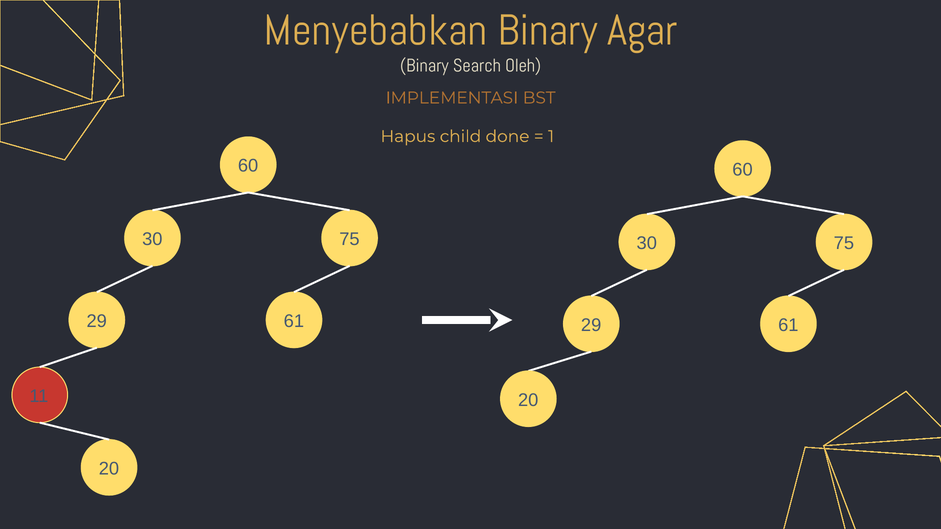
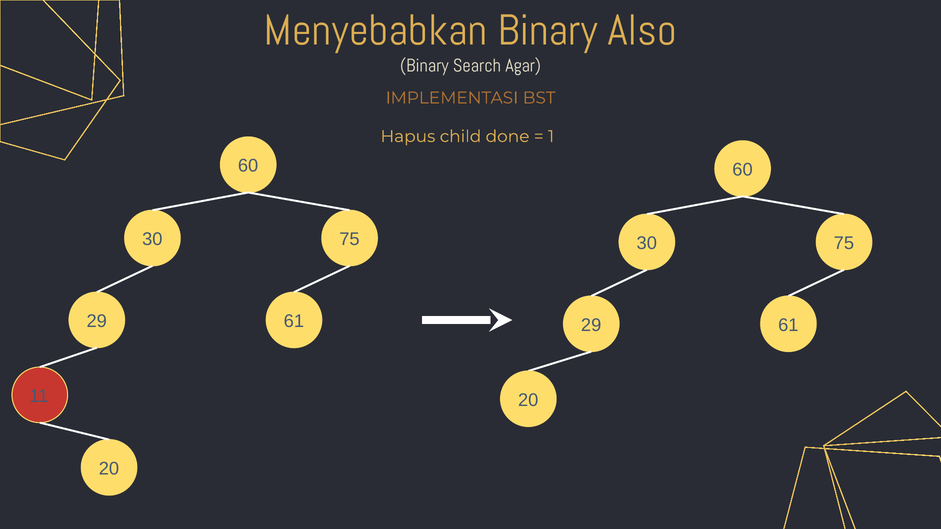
Agar: Agar -> Also
Oleh: Oleh -> Agar
